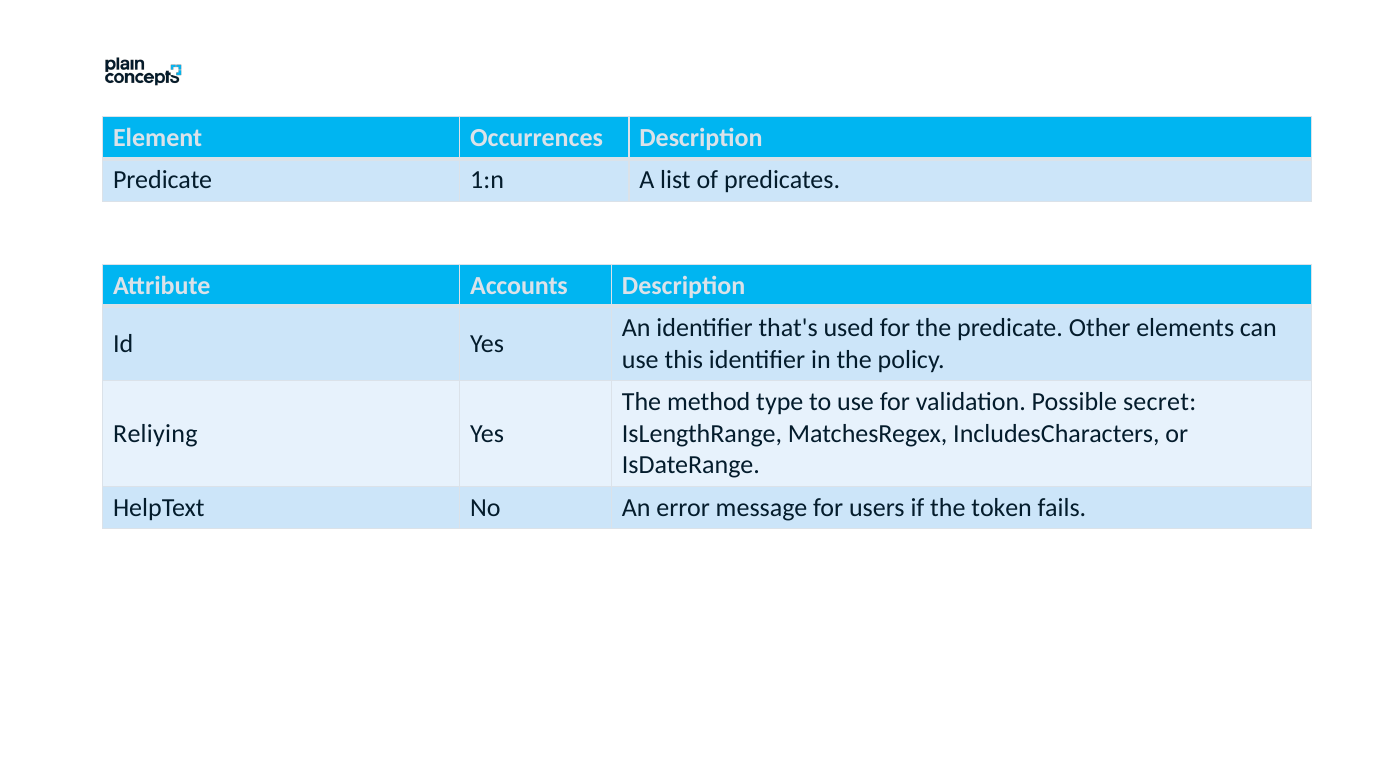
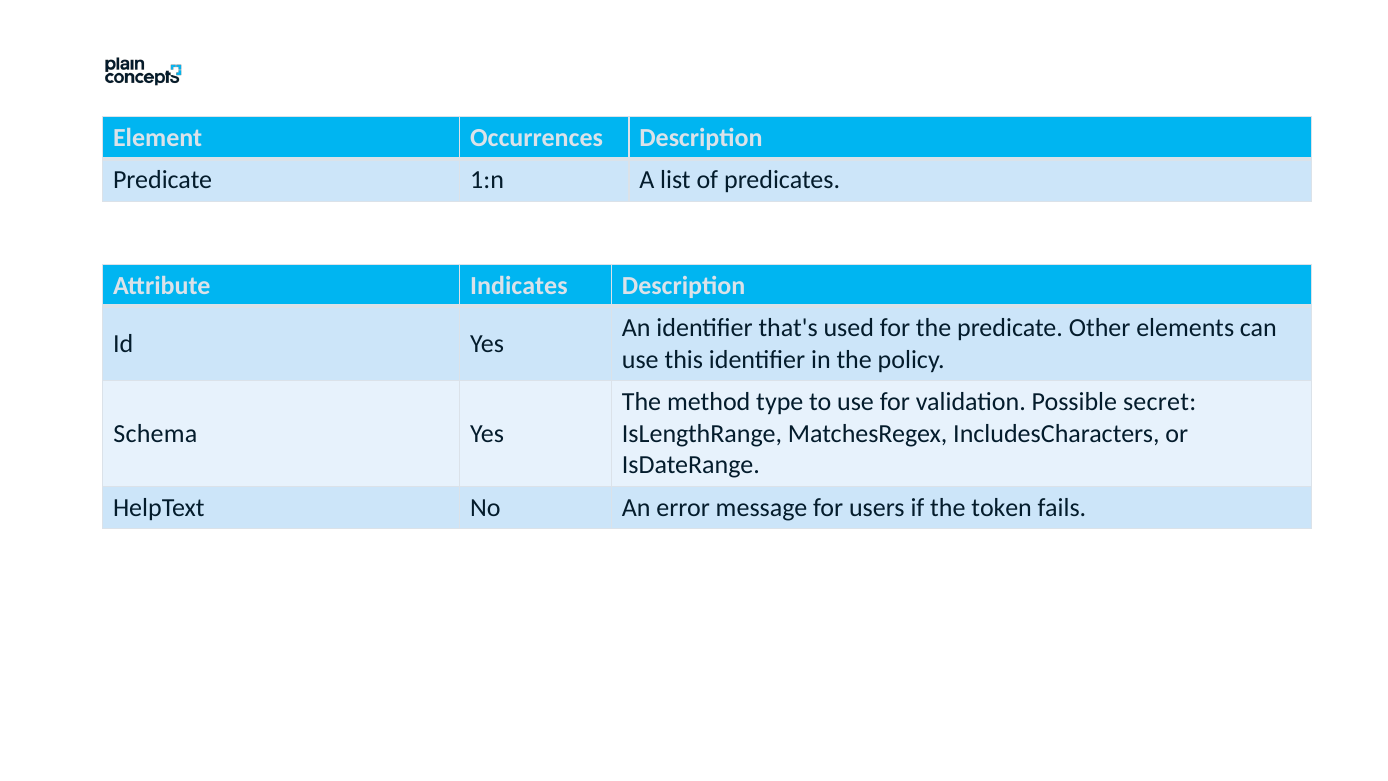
Accounts: Accounts -> Indicates
Reliying: Reliying -> Schema
